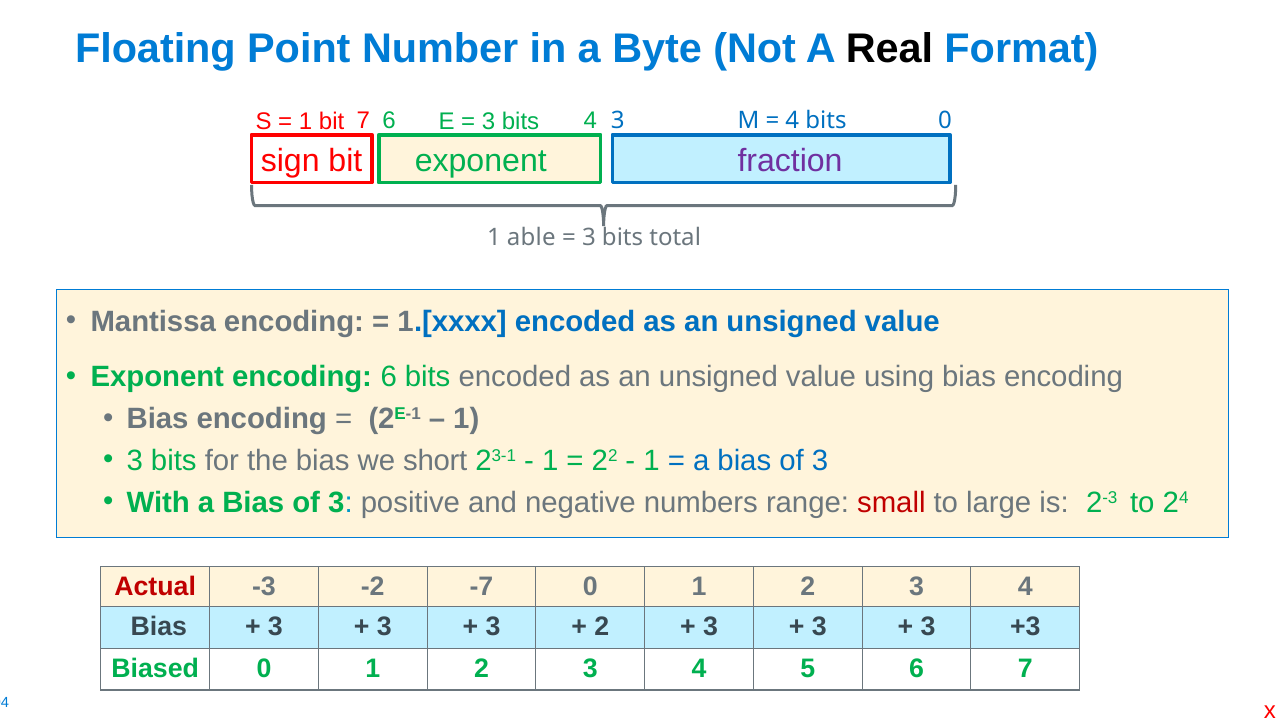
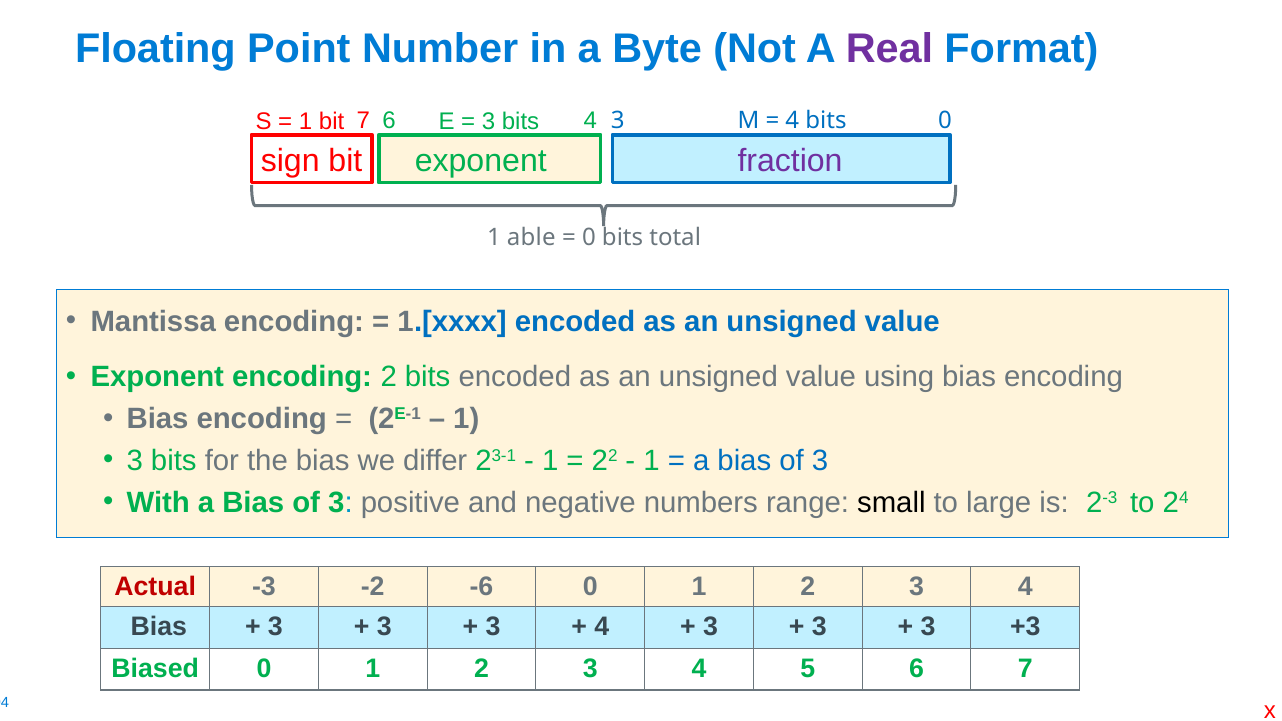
Real colour: black -> purple
3 at (589, 238): 3 -> 0
encoding 6: 6 -> 2
short: short -> differ
small colour: red -> black
-7: -7 -> -6
2 at (602, 627): 2 -> 4
